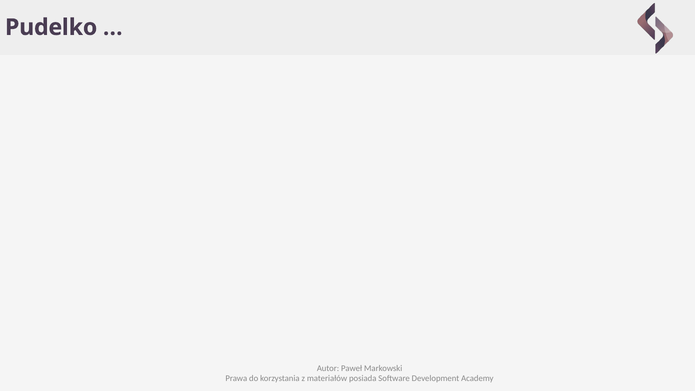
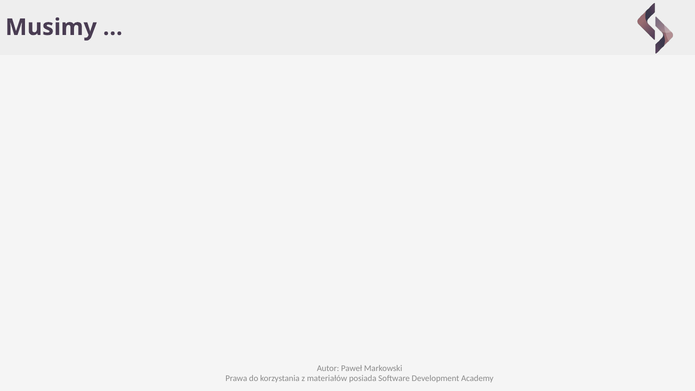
Pudelko: Pudelko -> Musimy
